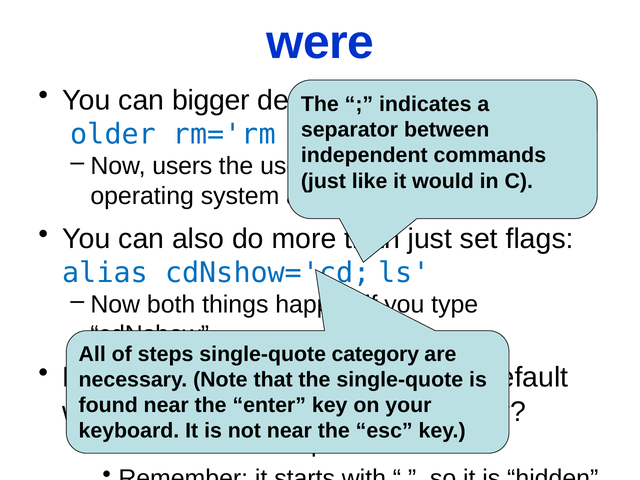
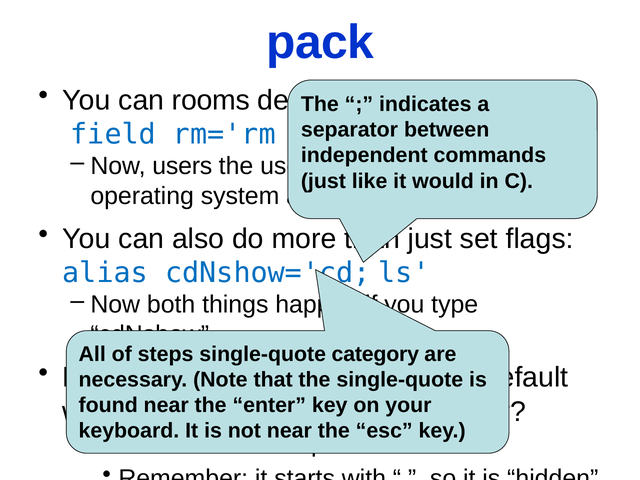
were: were -> pack
bigger: bigger -> rooms
older: older -> field
